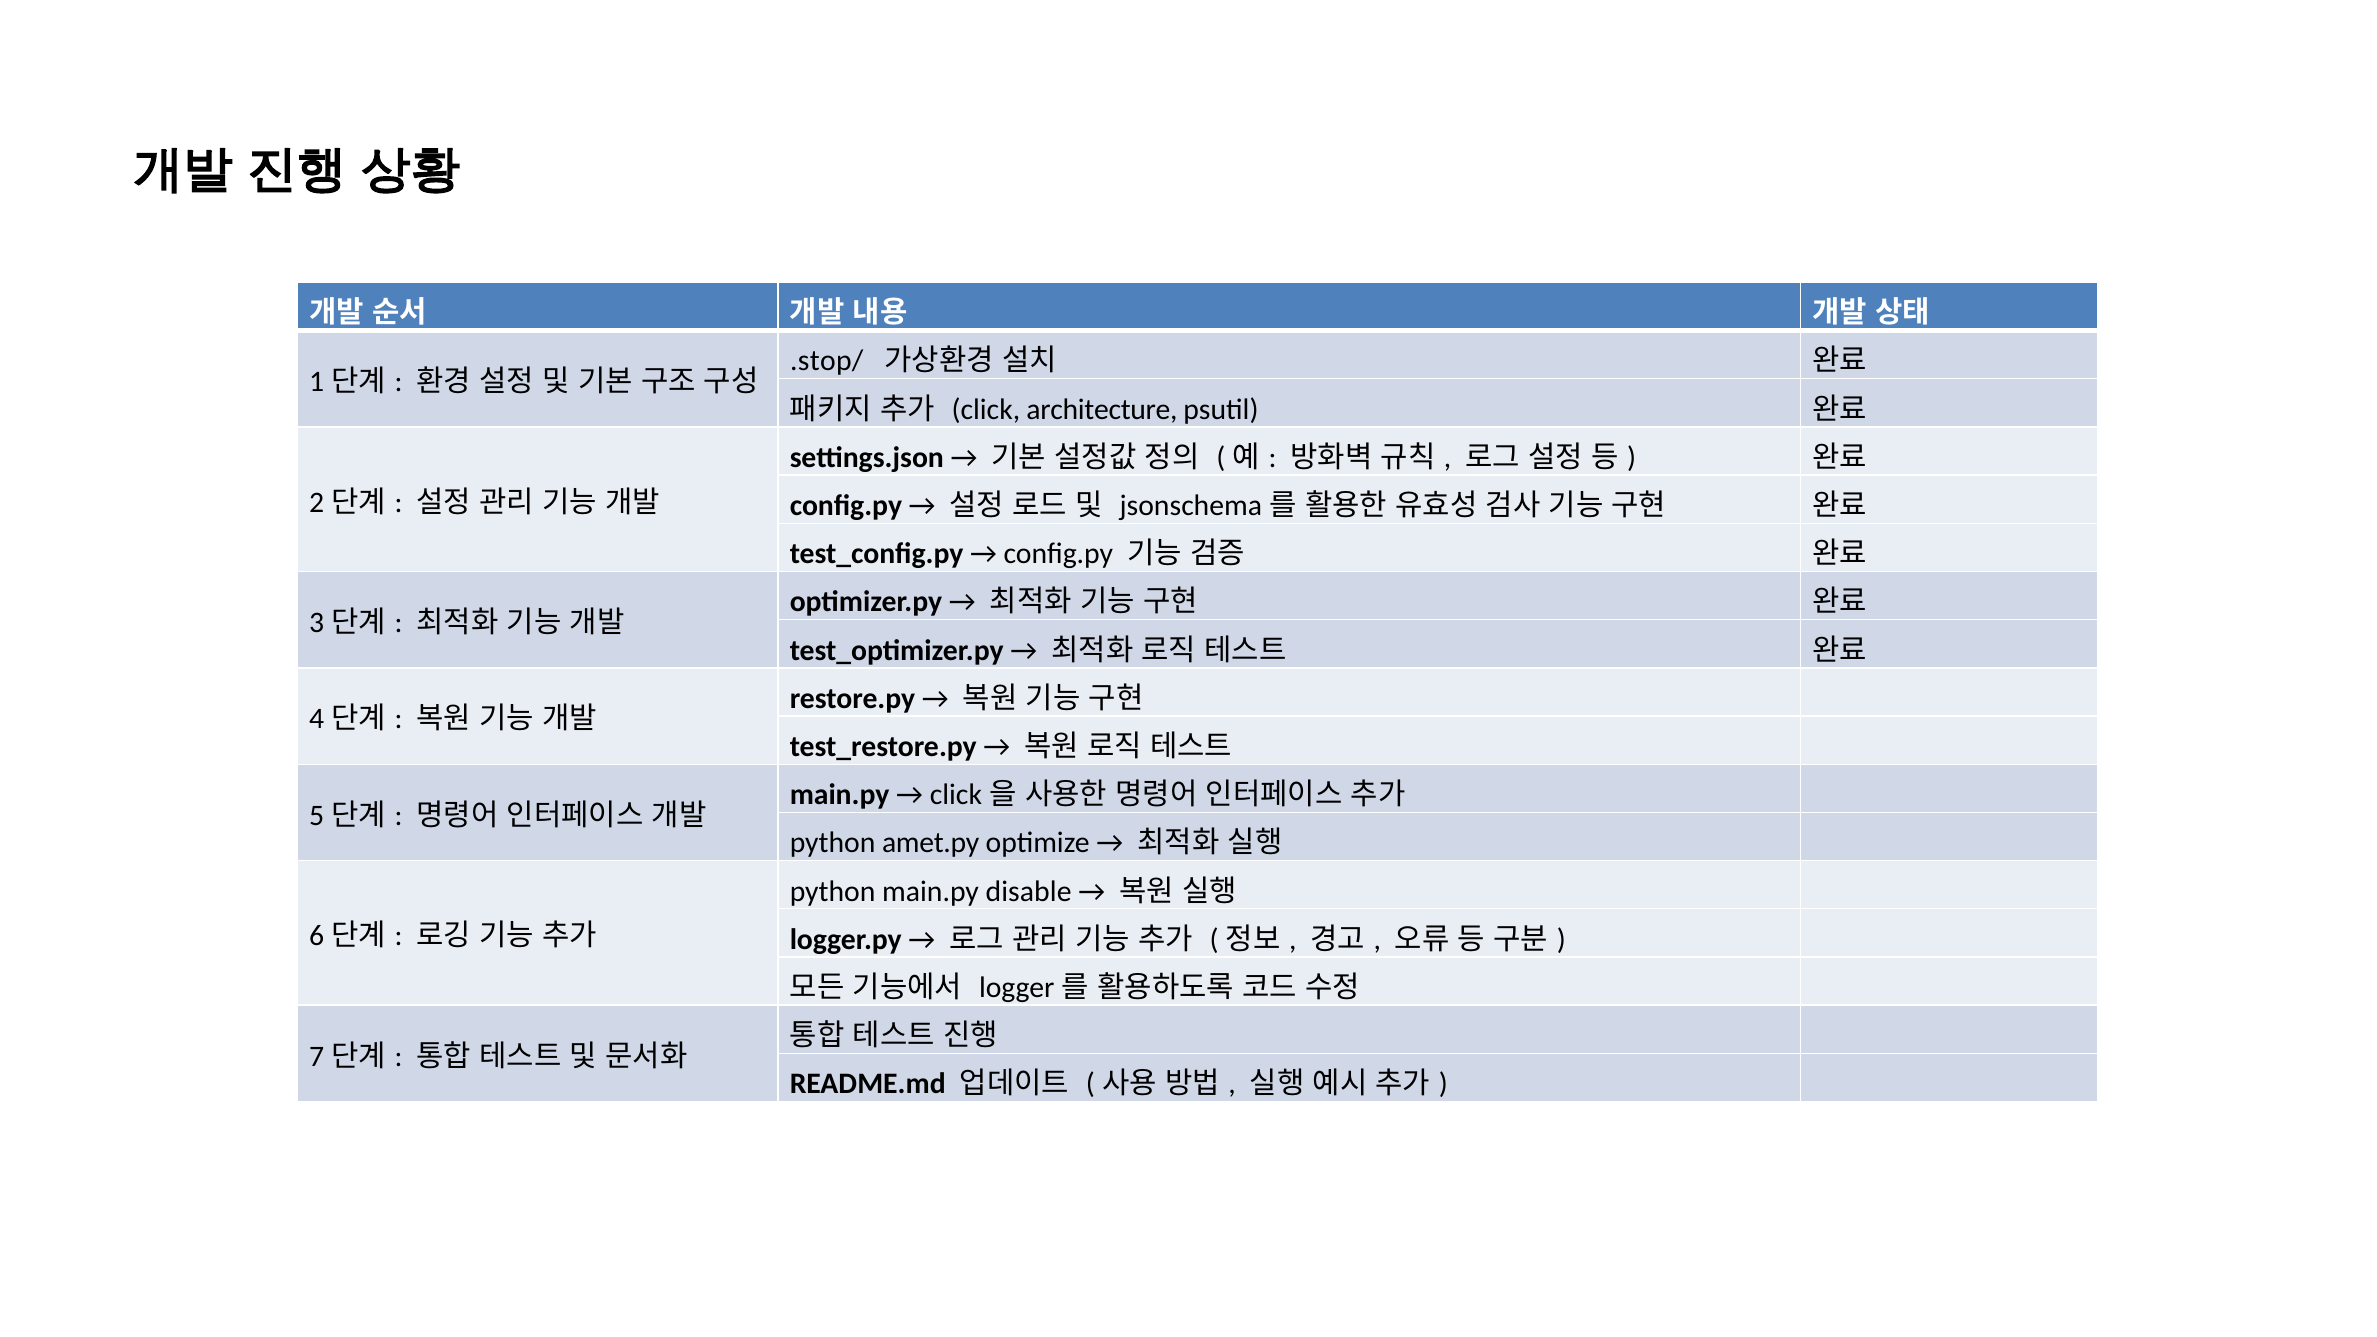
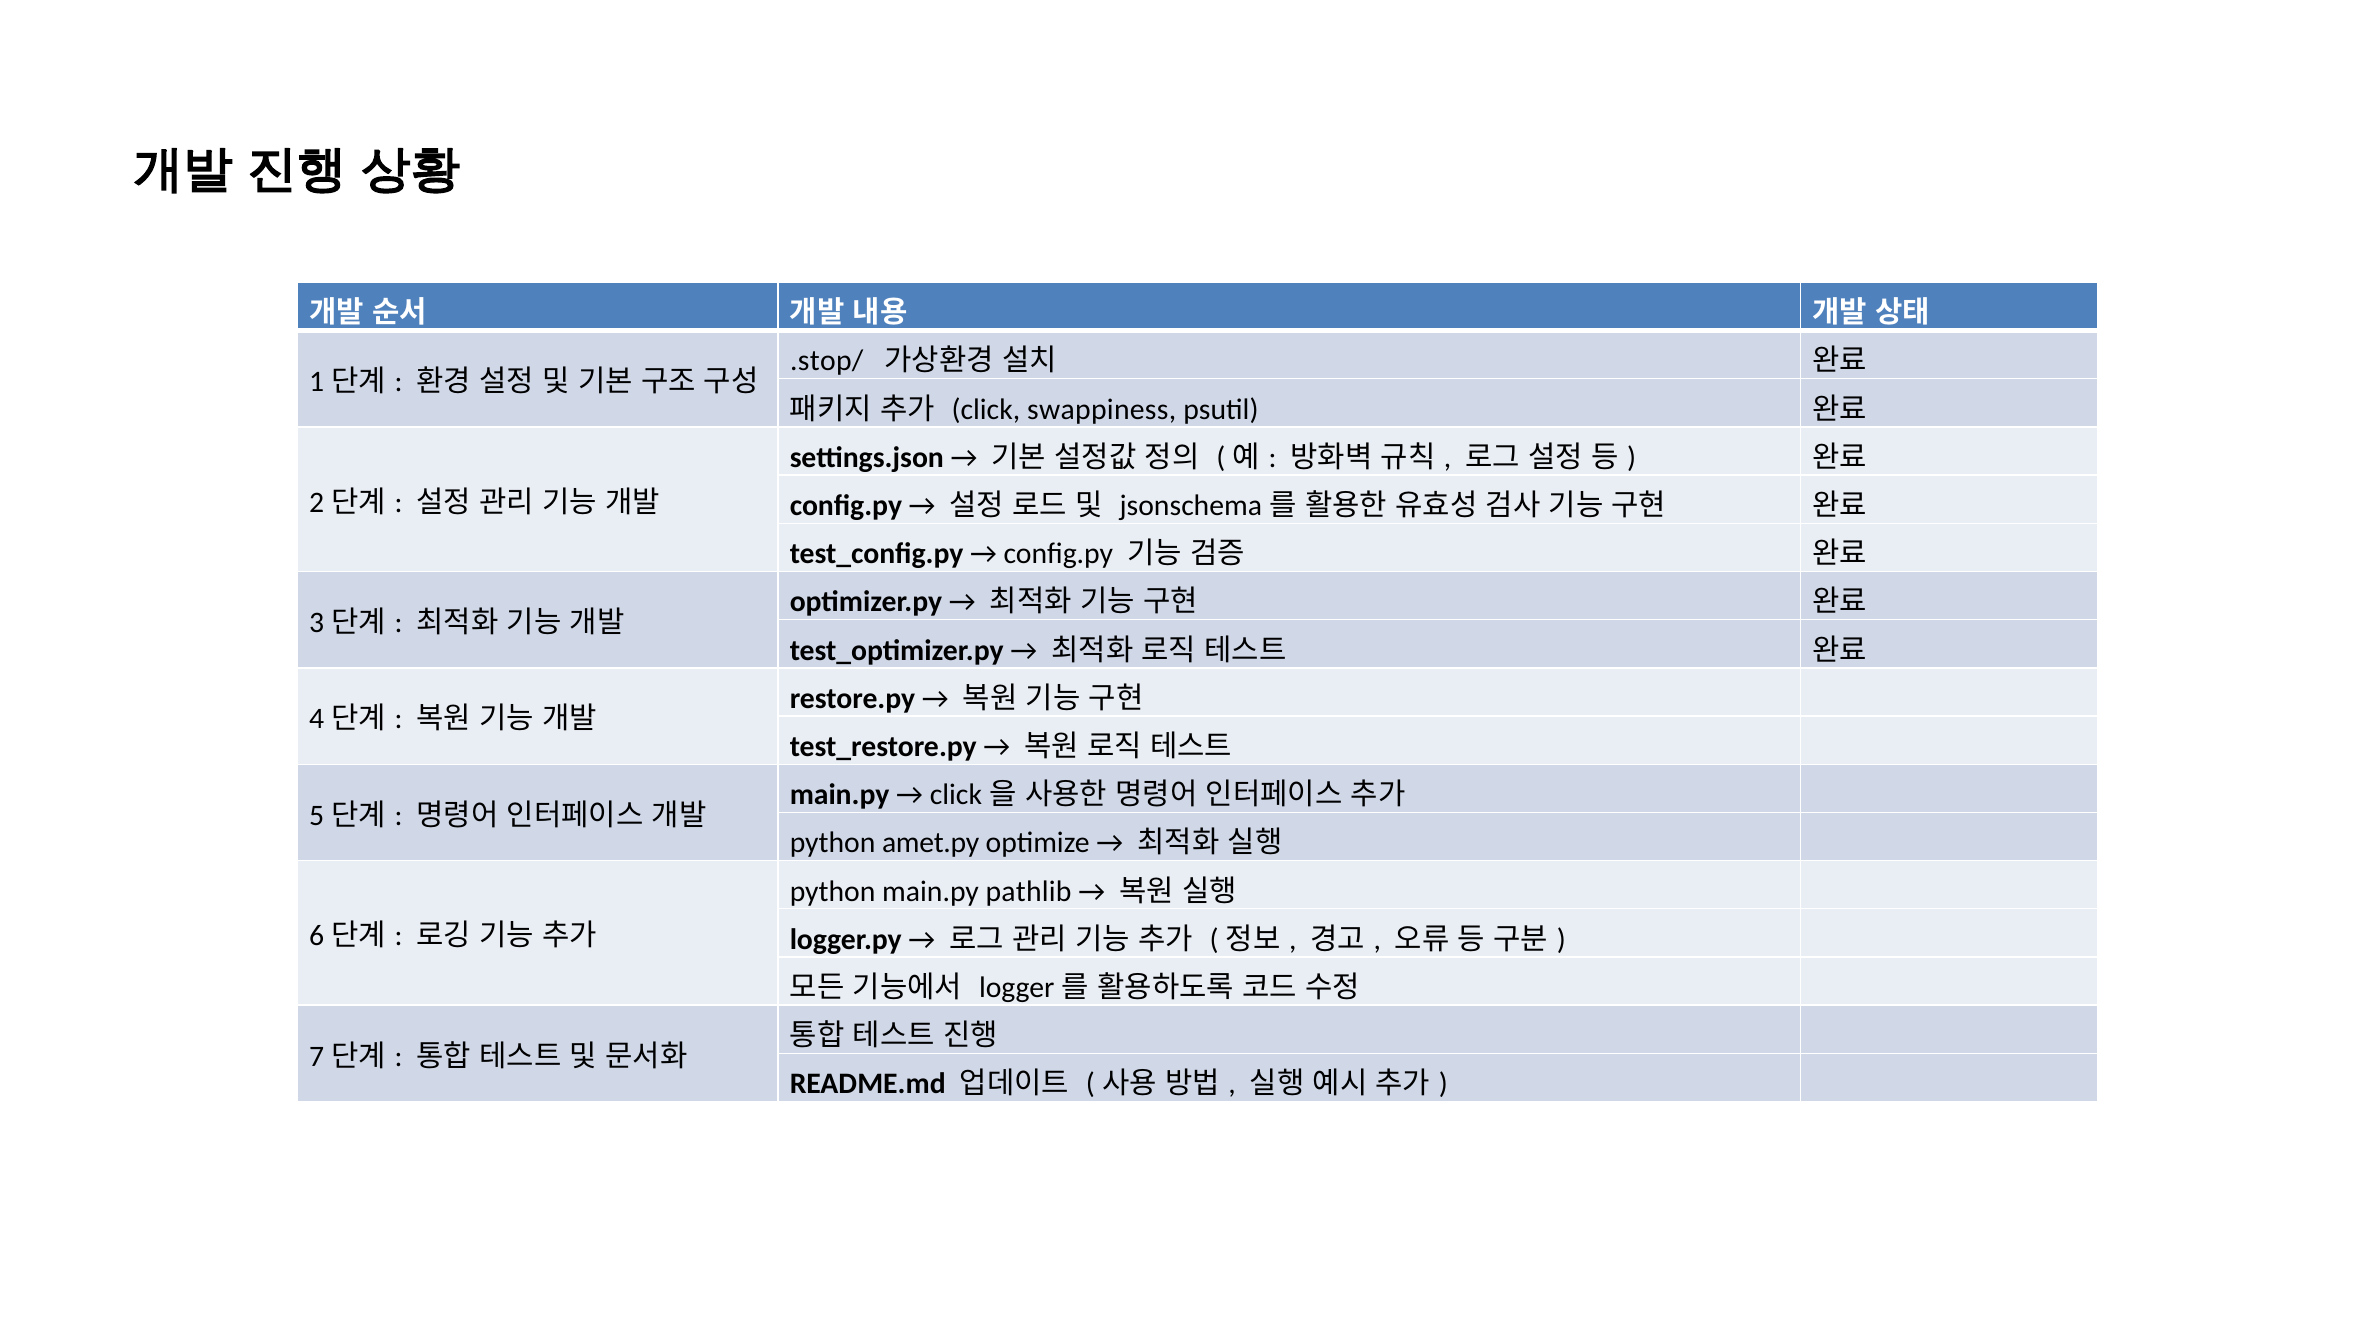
architecture: architecture -> swappiness
disable: disable -> pathlib
